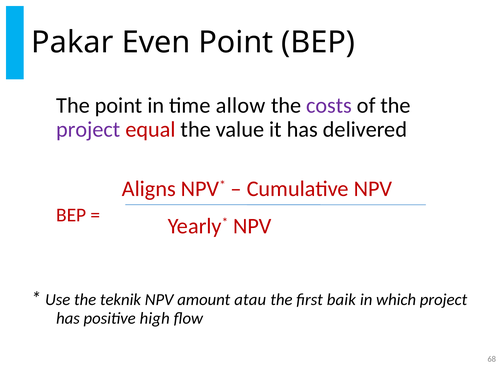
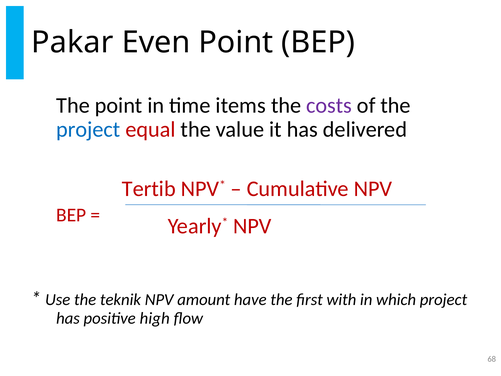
allow: allow -> items
project at (88, 129) colour: purple -> blue
Aligns: Aligns -> Tertib
atau: atau -> have
baik: baik -> with
